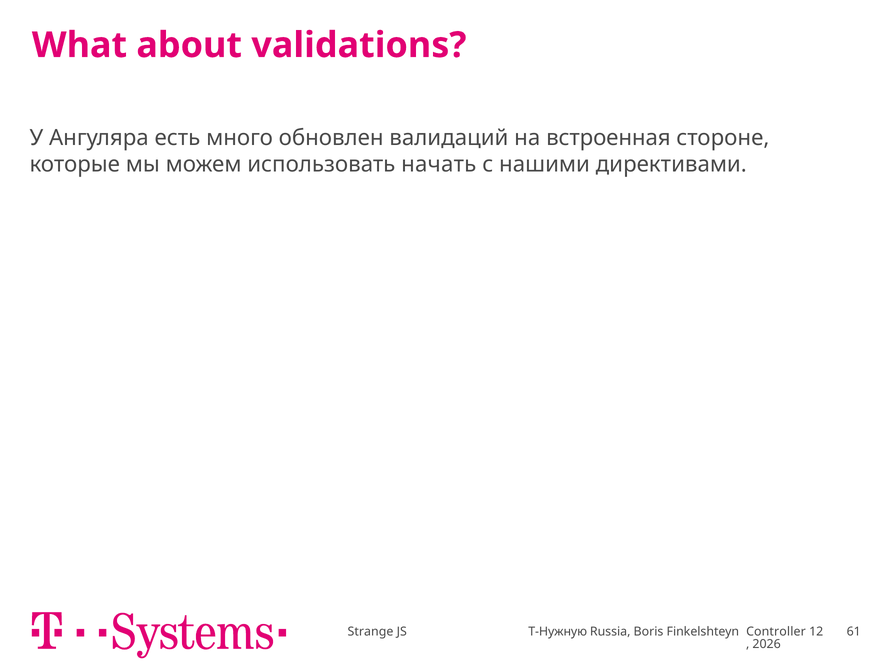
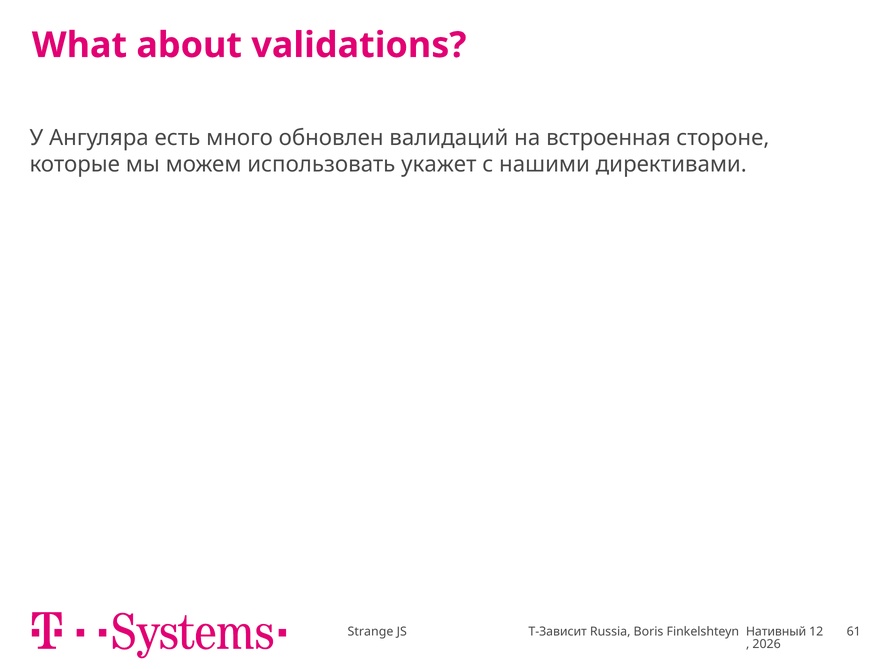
начать: начать -> укажет
T-Нужную: T-Нужную -> T-Зависит
Controller: Controller -> Нативный
